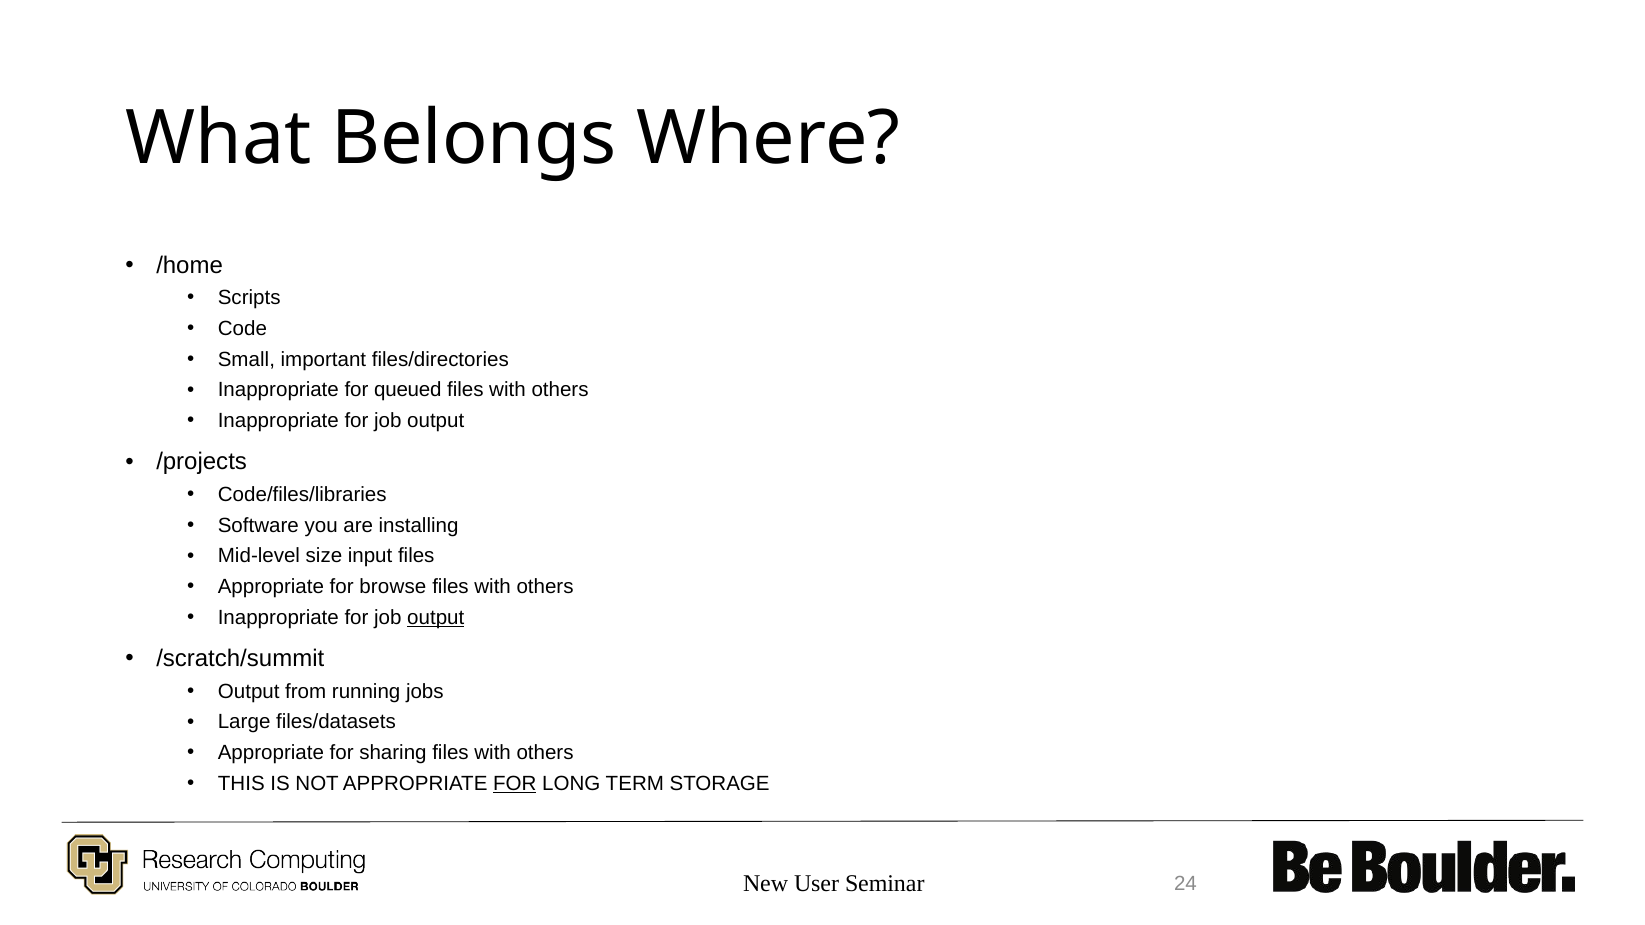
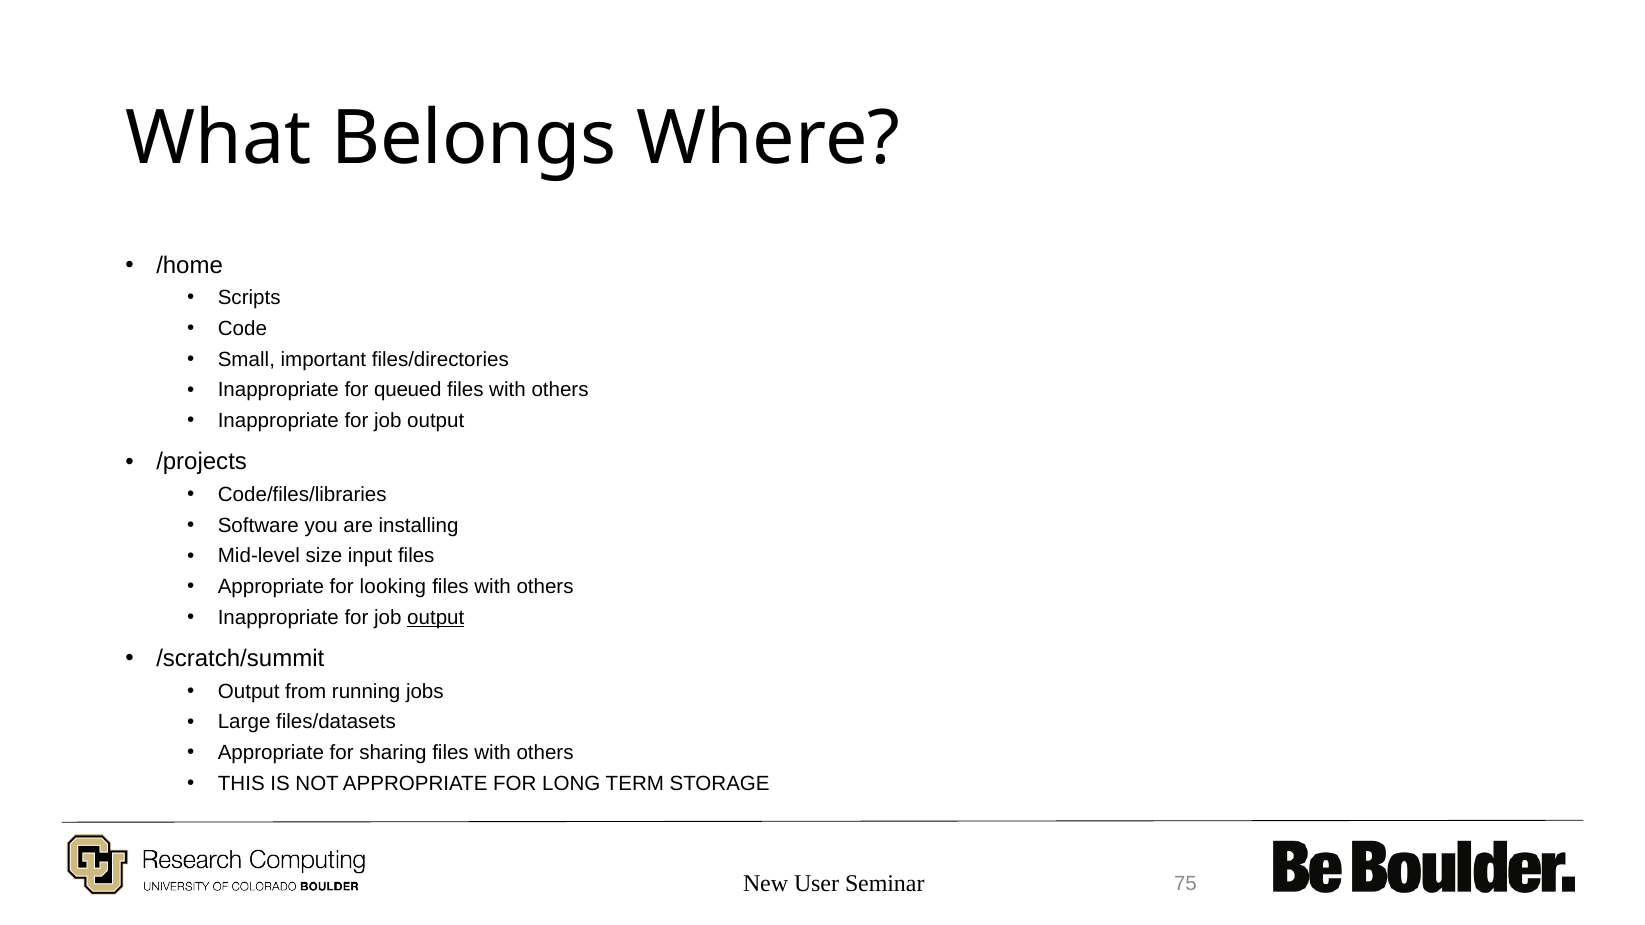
browse: browse -> looking
FOR at (515, 784) underline: present -> none
24: 24 -> 75
